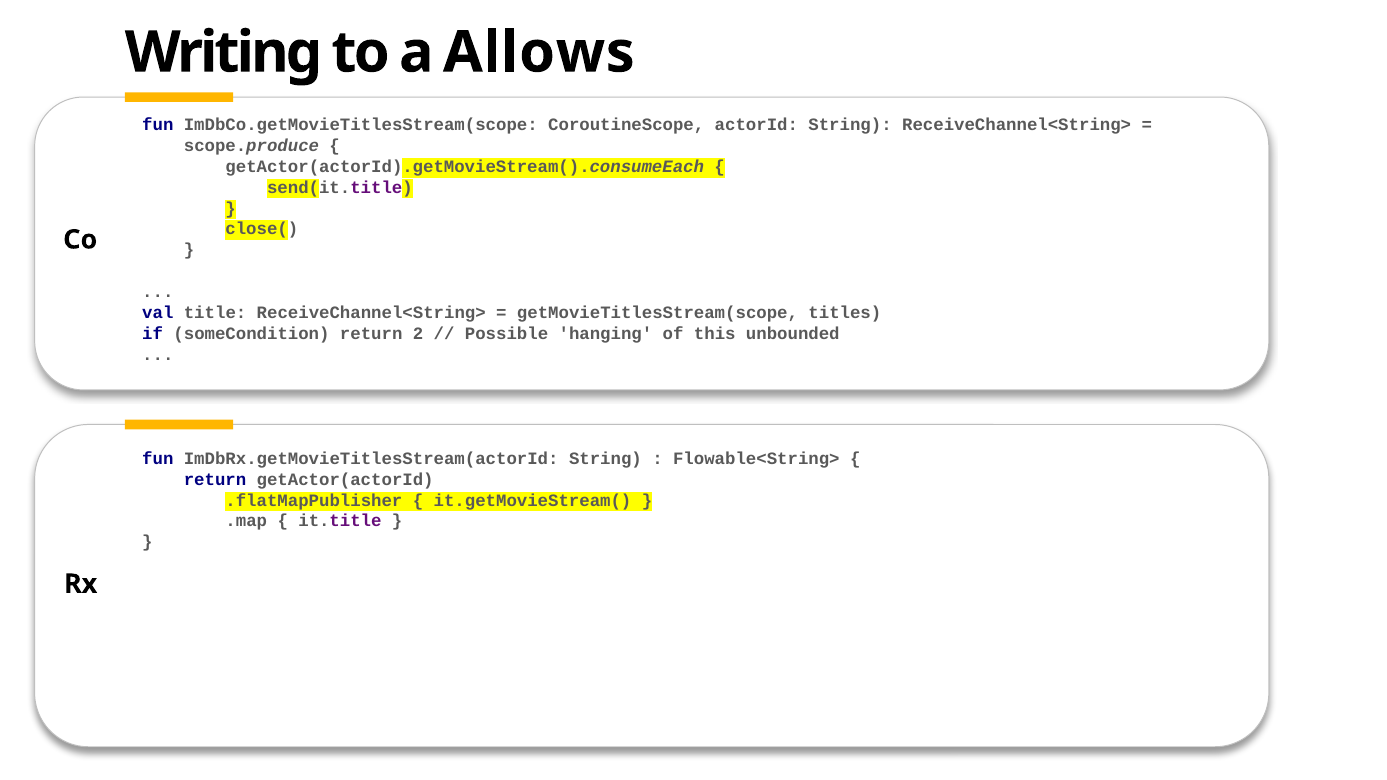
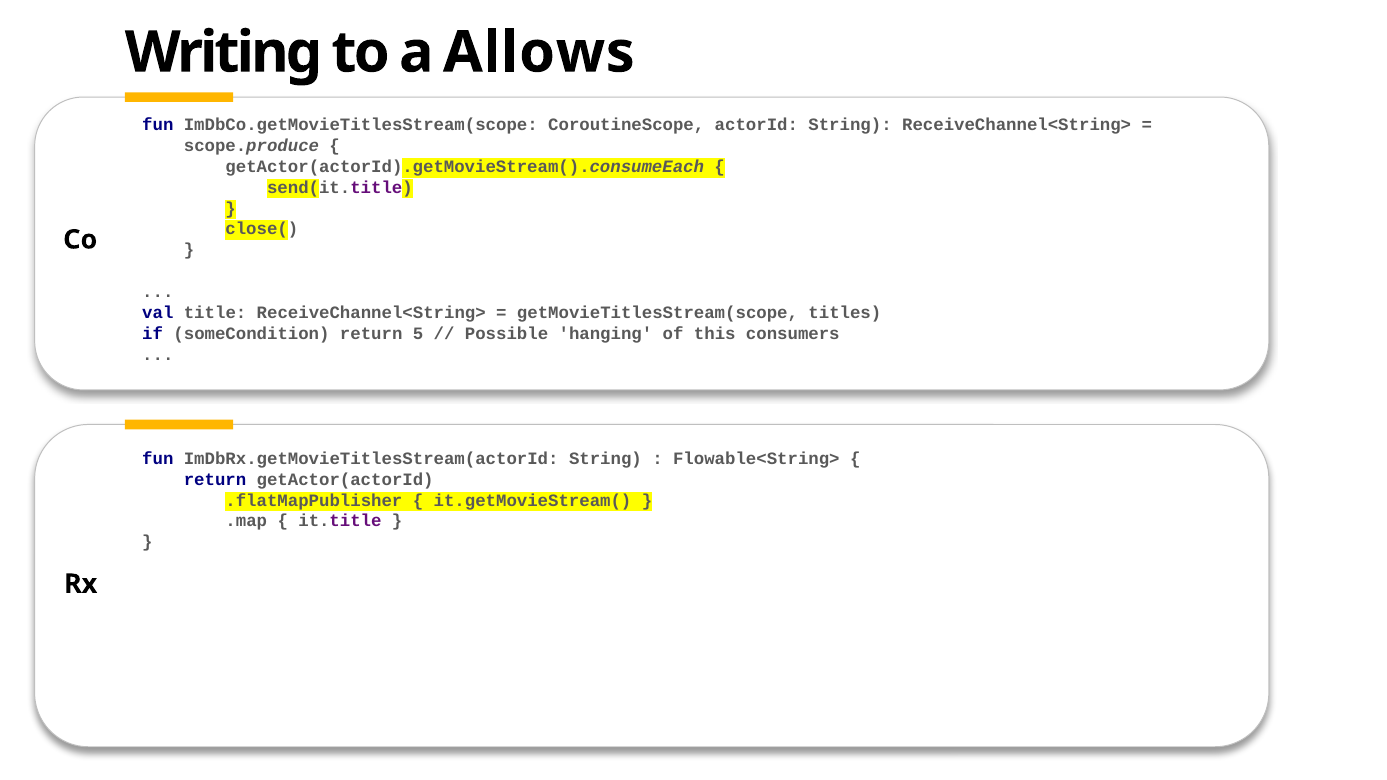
2: 2 -> 5
unbounded: unbounded -> consumers
